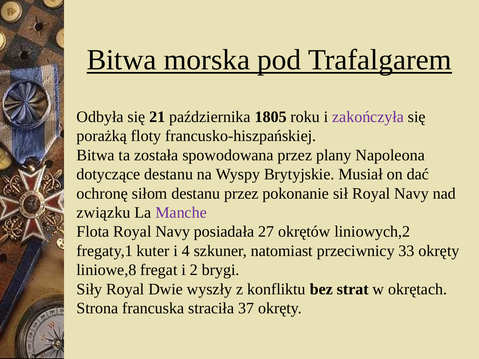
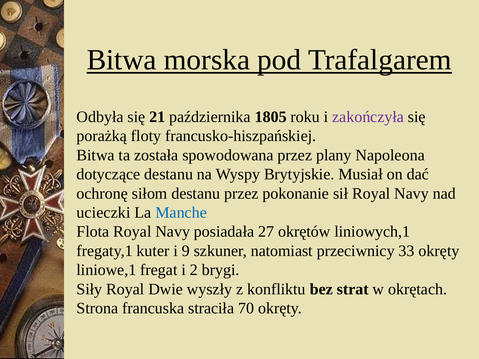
związku: związku -> ucieczki
Manche colour: purple -> blue
liniowych,2: liniowych,2 -> liniowych,1
4: 4 -> 9
liniowe,8: liniowe,8 -> liniowe,1
37: 37 -> 70
